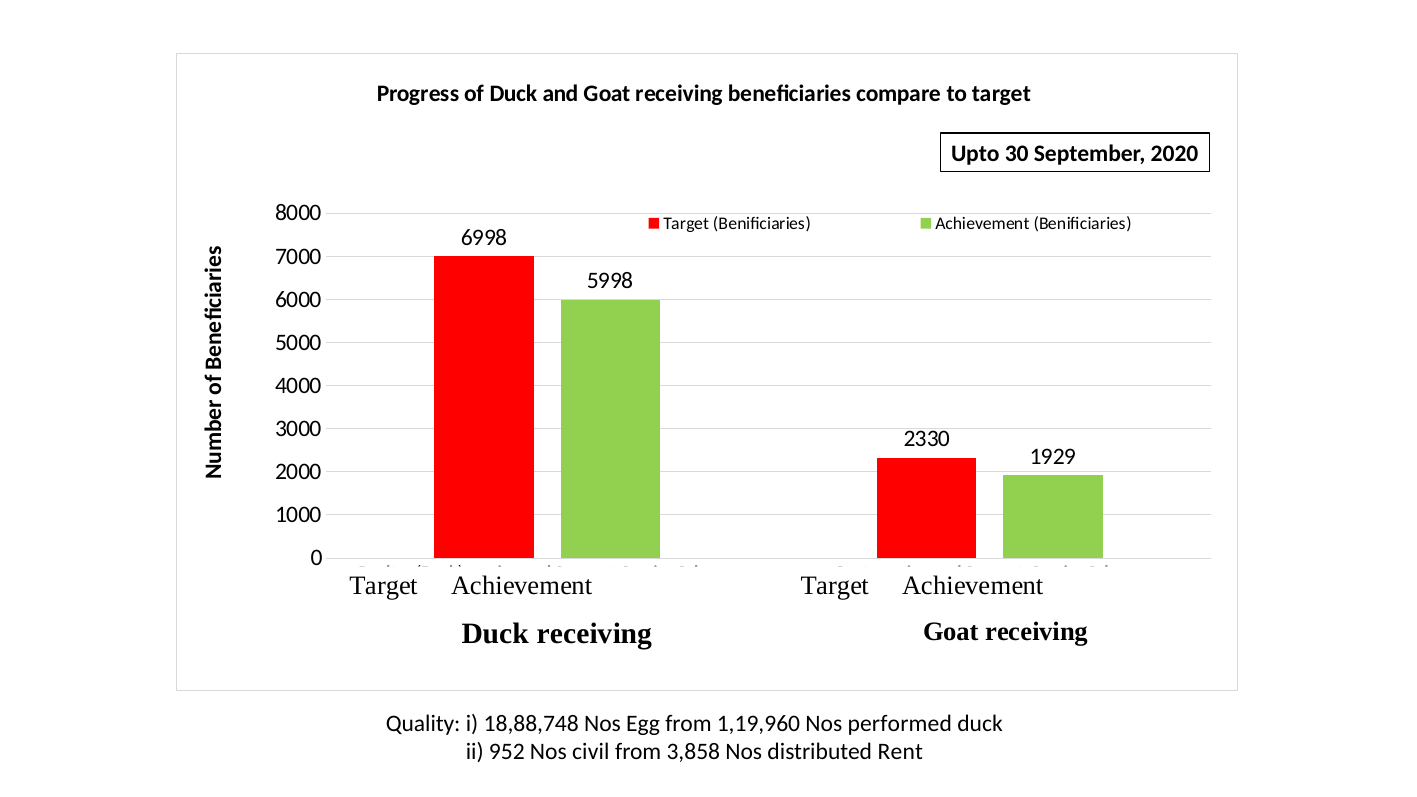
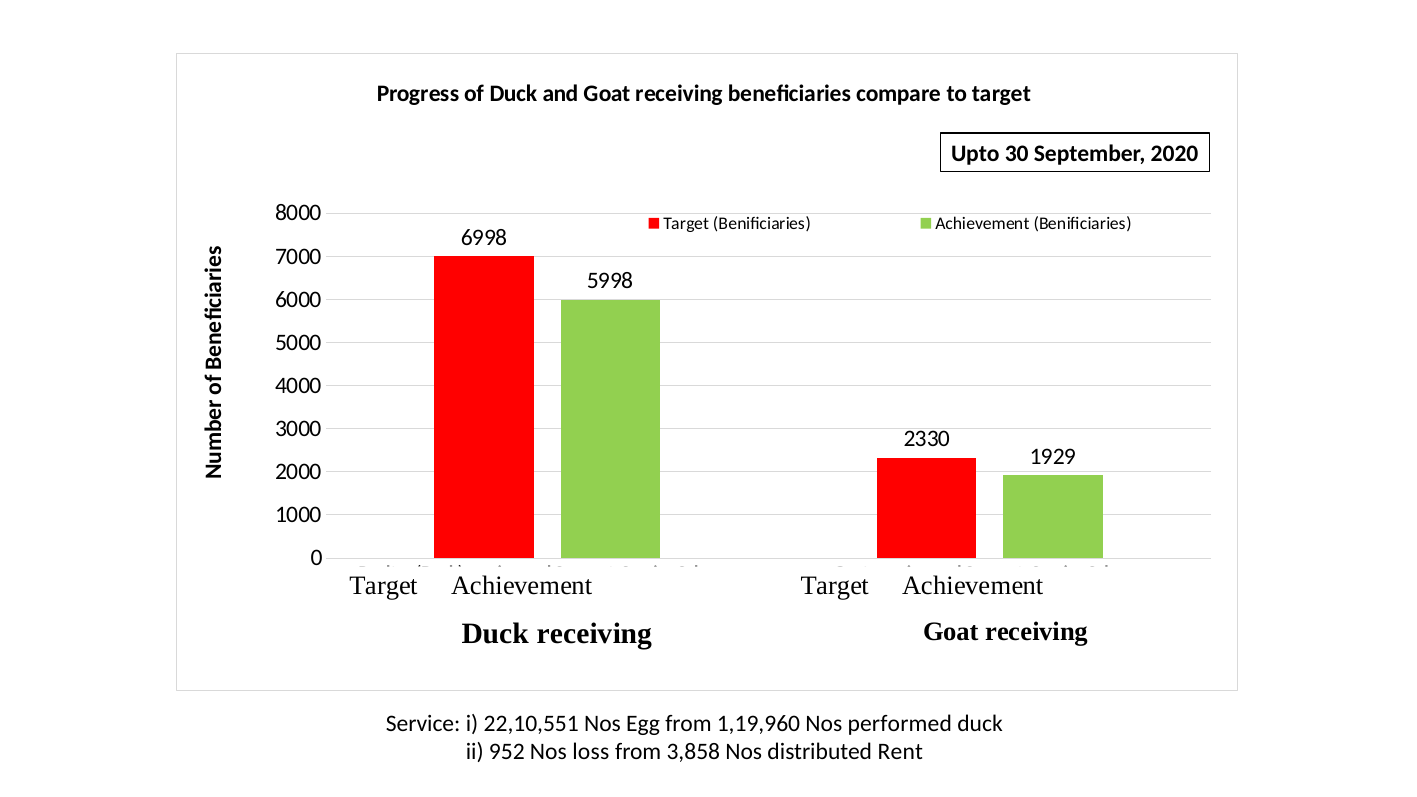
Quality at (423, 724): Quality -> Service
18,88,748: 18,88,748 -> 22,10,551
civil: civil -> loss
